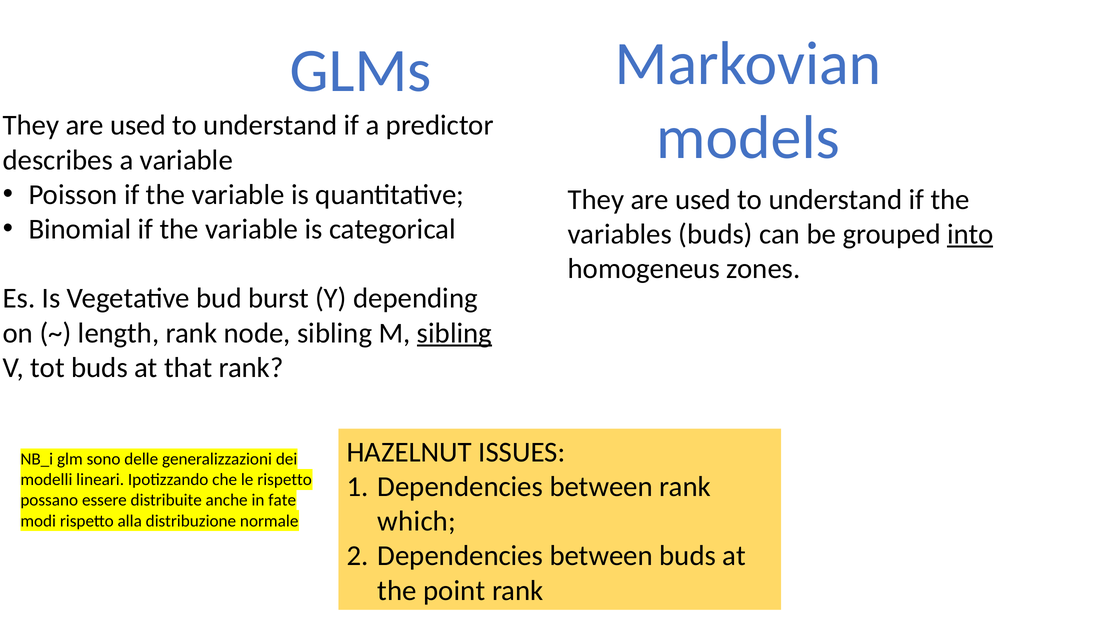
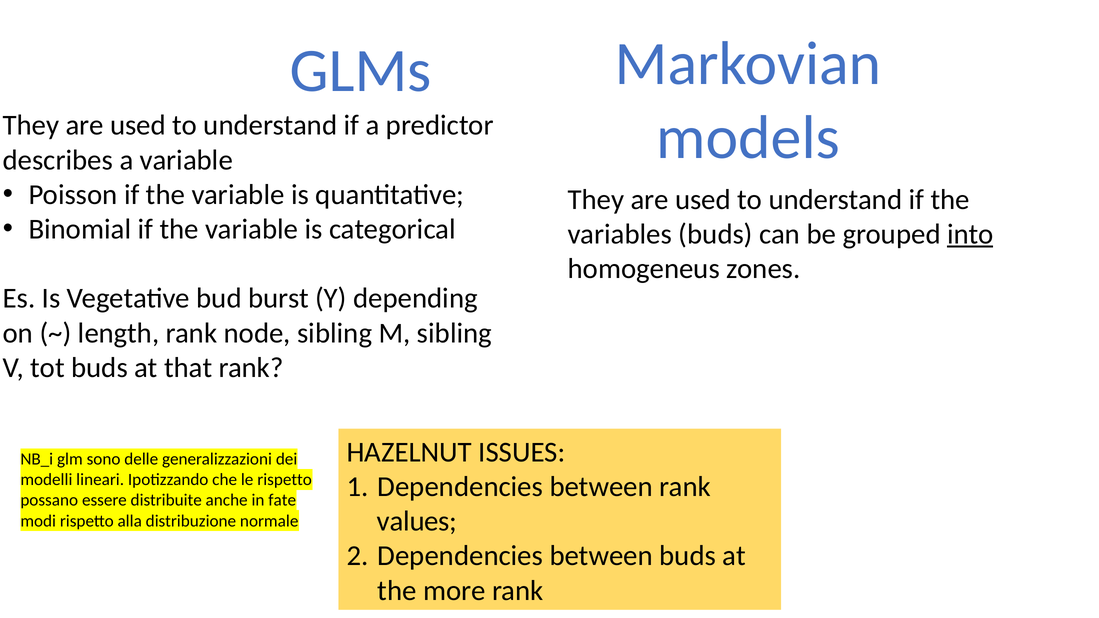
sibling at (455, 333) underline: present -> none
which: which -> values
point: point -> more
